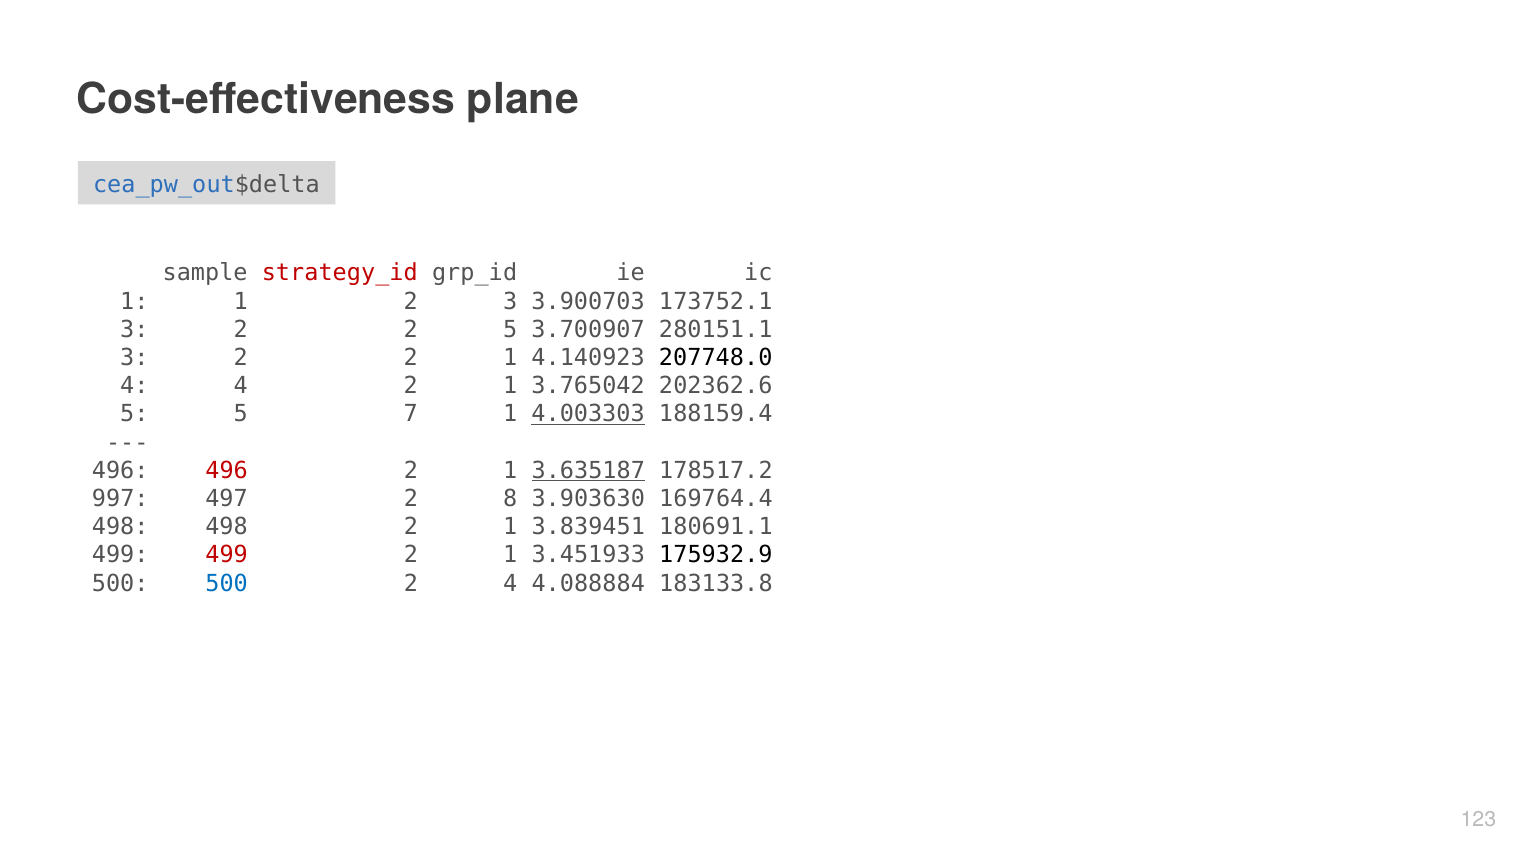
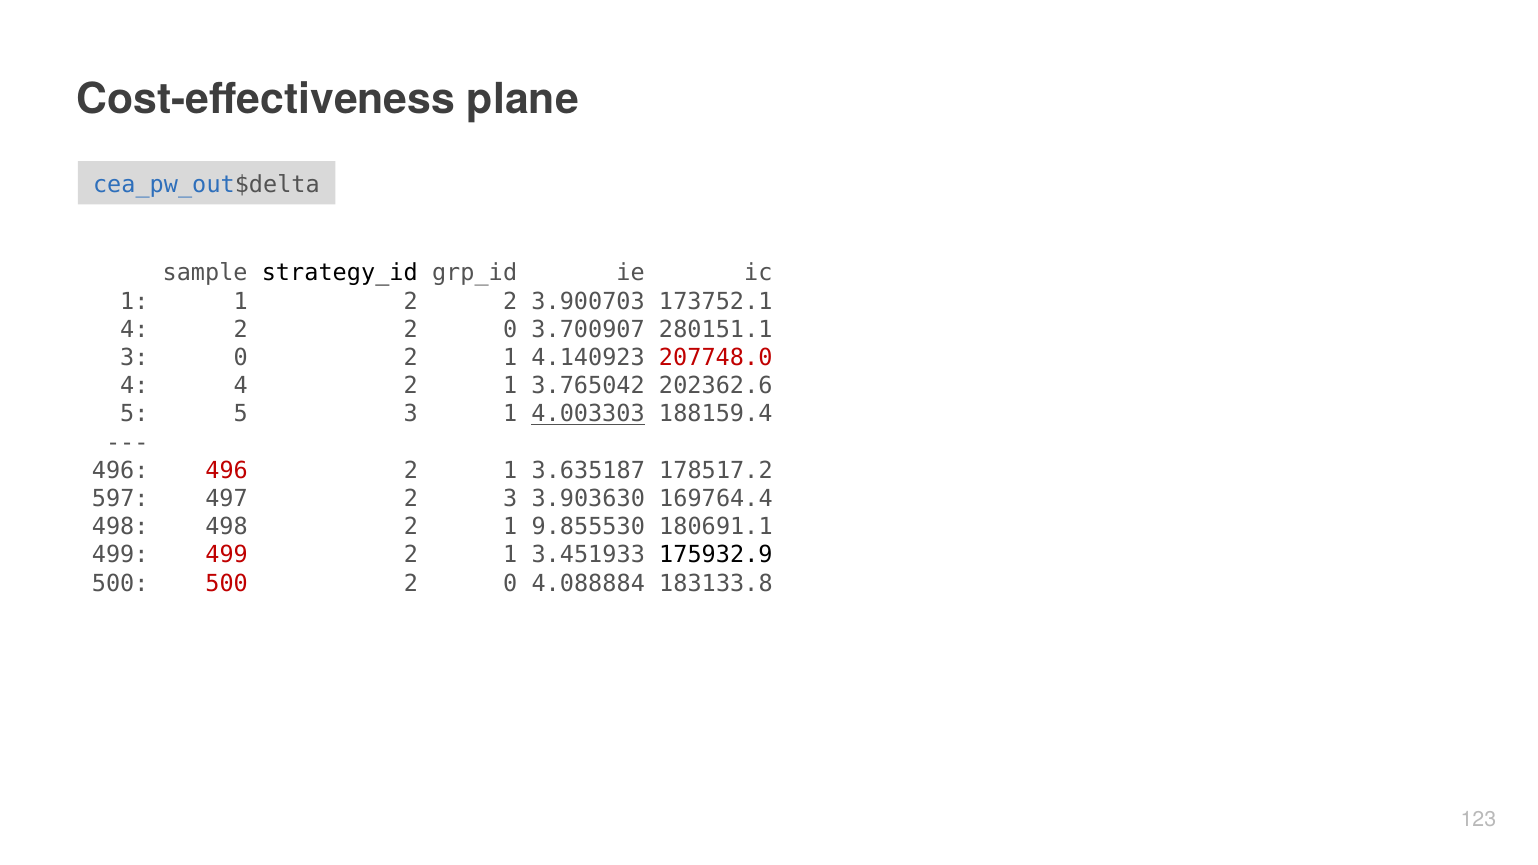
strategy_id colour: red -> black
1 2 3: 3 -> 2
3 at (134, 330): 3 -> 4
2 2 5: 5 -> 0
2 at (241, 358): 2 -> 0
207748.0 colour: black -> red
5 7: 7 -> 3
3.635187 underline: present -> none
997: 997 -> 597
2 8: 8 -> 3
3.839451: 3.839451 -> 9.855530
500 at (227, 584) colour: blue -> red
4 at (510, 584): 4 -> 0
